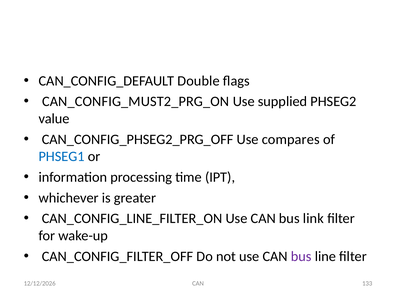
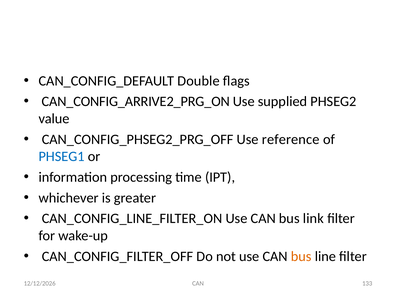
CAN_CONFIG_MUST2_PRG_ON: CAN_CONFIG_MUST2_PRG_ON -> CAN_CONFIG_ARRIVE2_PRG_ON
compares: compares -> reference
bus at (301, 256) colour: purple -> orange
